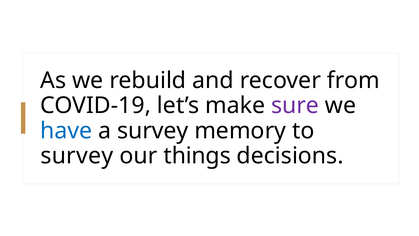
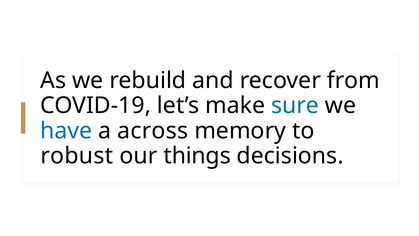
sure colour: purple -> blue
a survey: survey -> across
survey at (77, 156): survey -> robust
